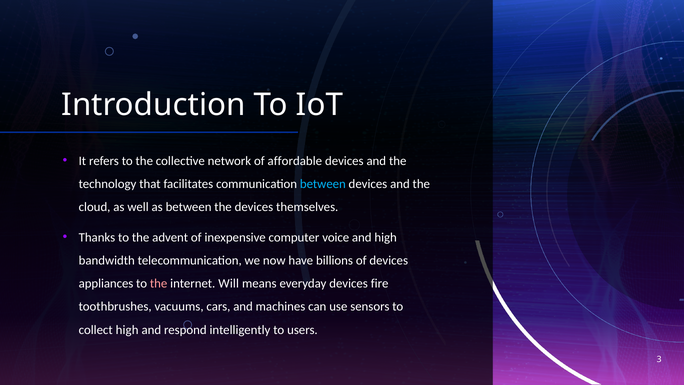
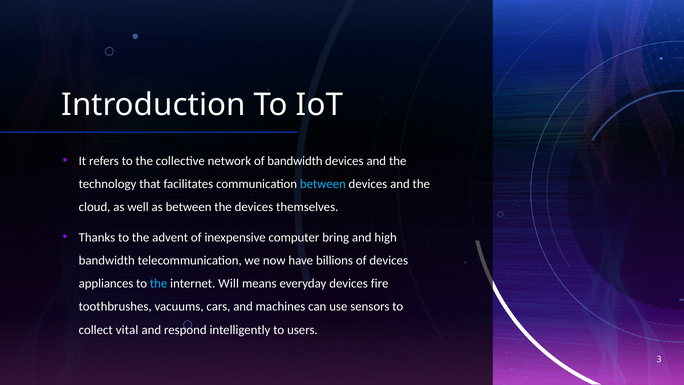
of affordable: affordable -> bandwidth
voice: voice -> bring
the at (159, 283) colour: pink -> light blue
collect high: high -> vital
